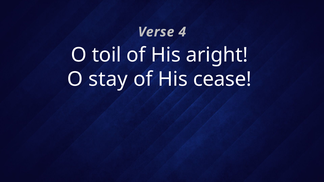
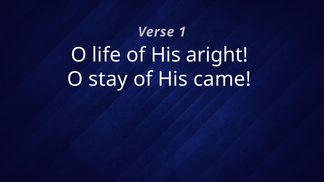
4: 4 -> 1
toil: toil -> life
cease: cease -> came
